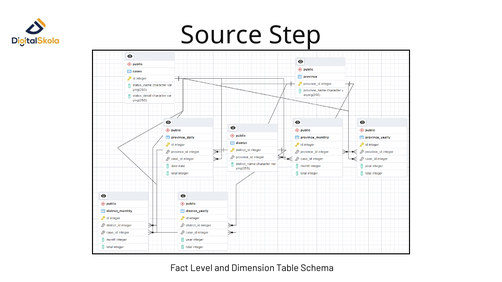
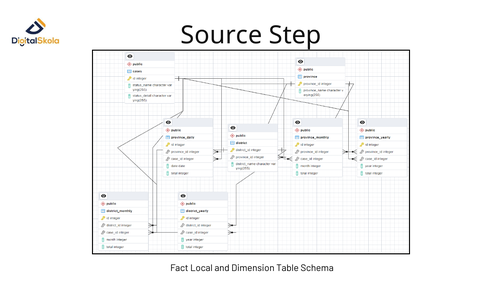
Level: Level -> Local
